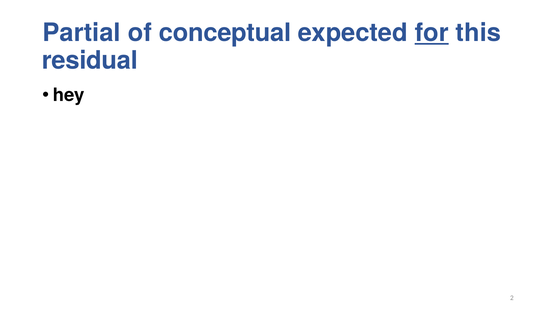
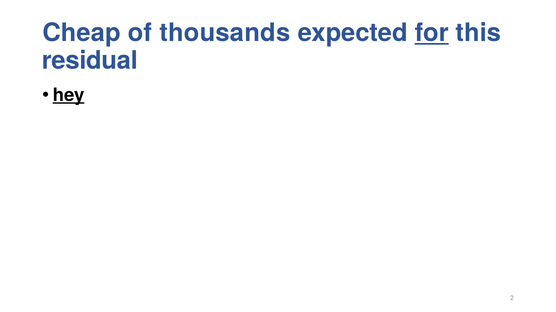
Partial: Partial -> Cheap
conceptual: conceptual -> thousands
hey underline: none -> present
